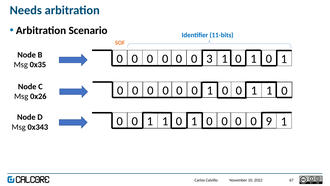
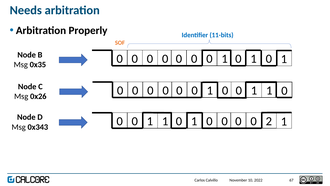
Scenario: Scenario -> Properly
3 at (209, 59): 3 -> 0
9: 9 -> 2
